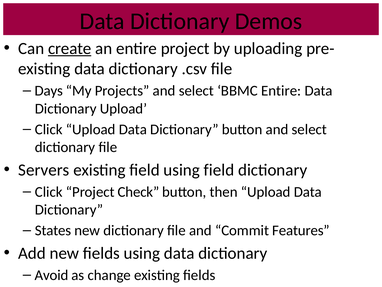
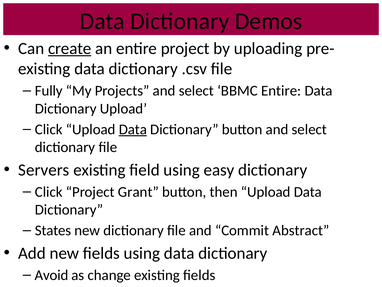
Days: Days -> Fully
Data at (133, 129) underline: none -> present
using field: field -> easy
Check: Check -> Grant
Features: Features -> Abstract
